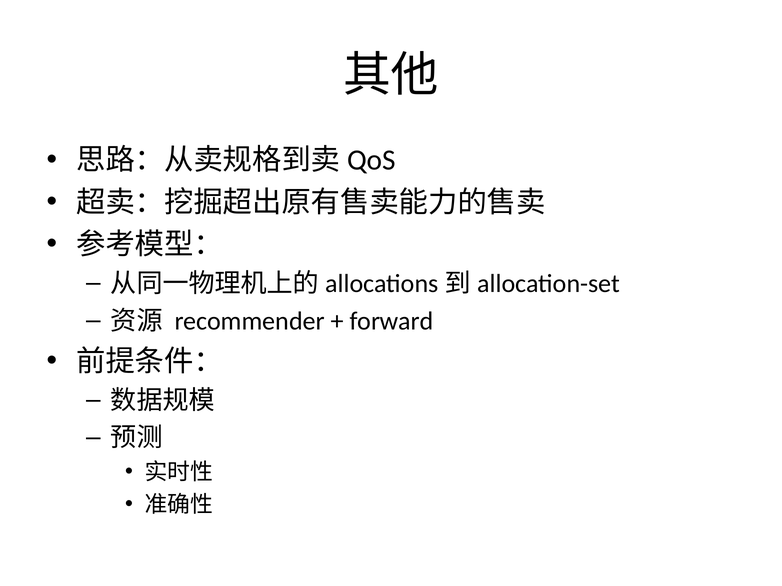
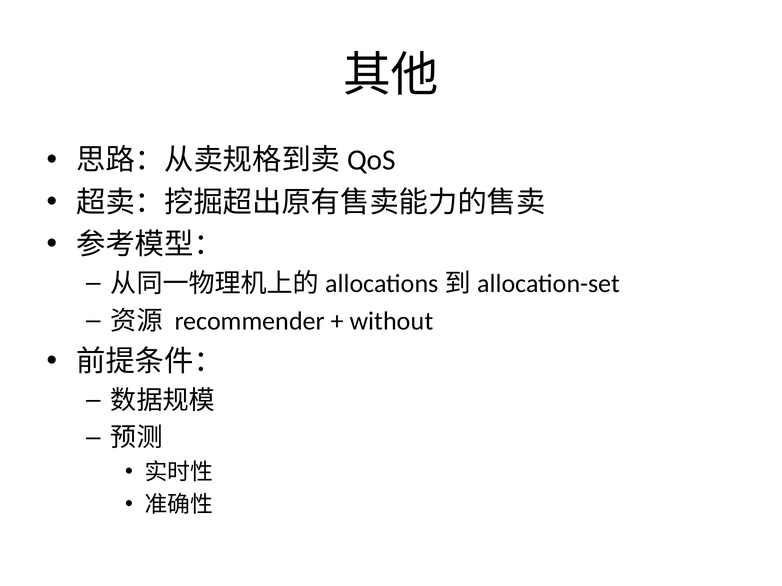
forward: forward -> without
